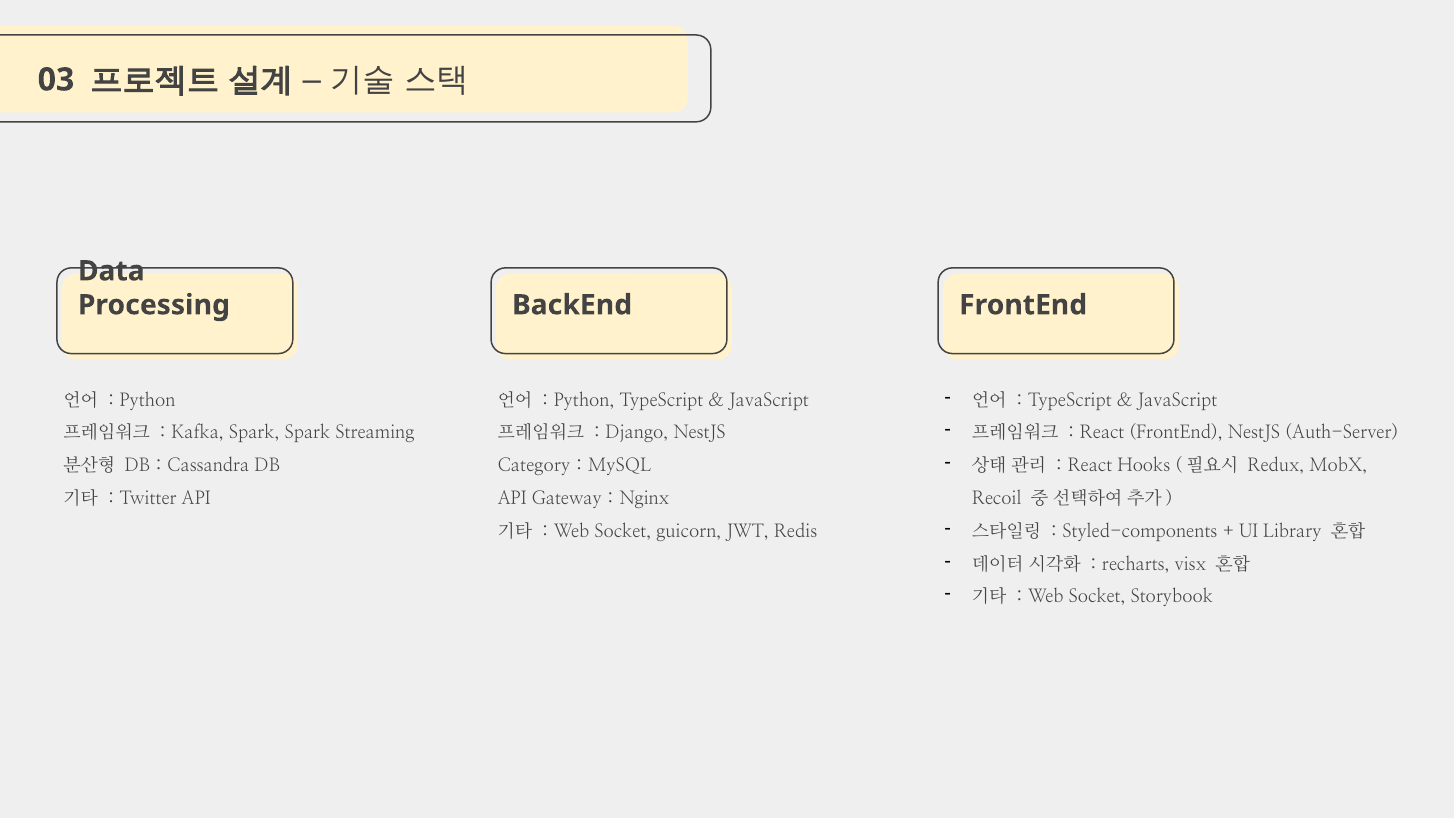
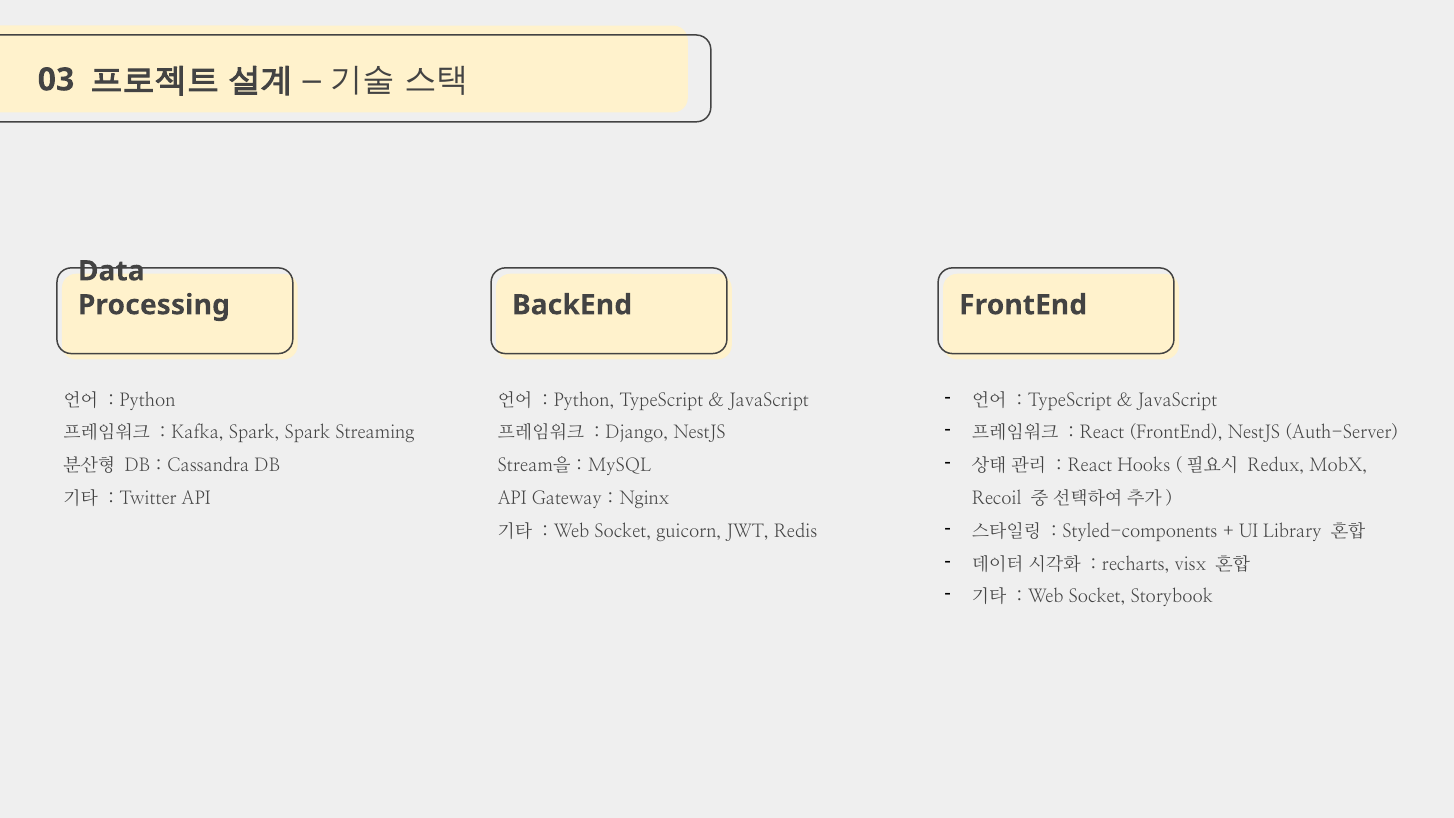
Category: Category -> Stream을
